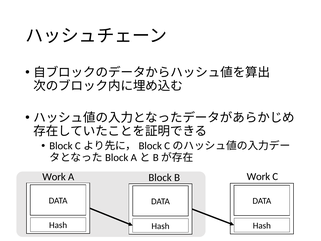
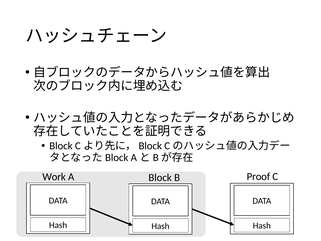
B Work: Work -> Proof
